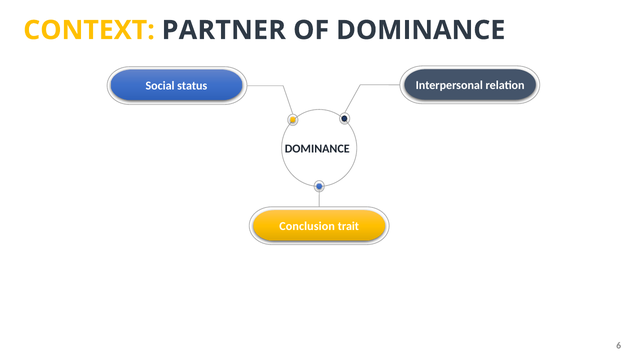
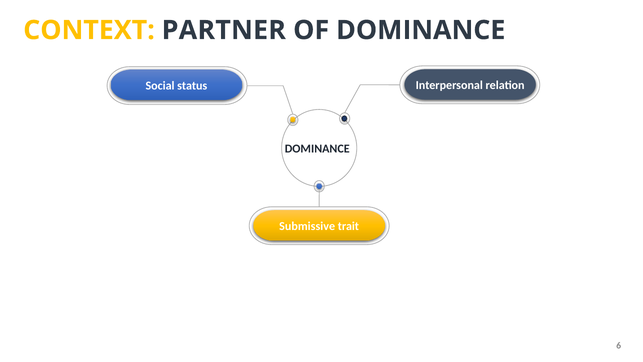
Conclusion: Conclusion -> Submissive
